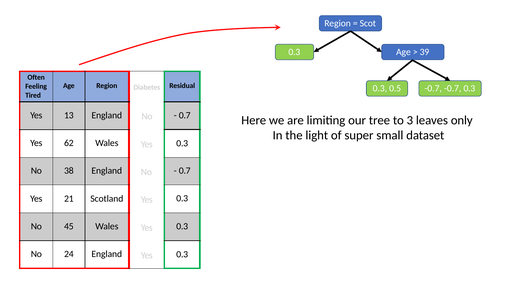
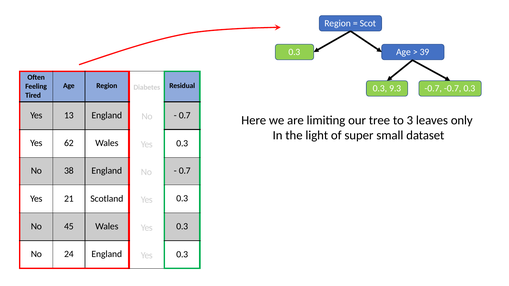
0.5: 0.5 -> 9.3
